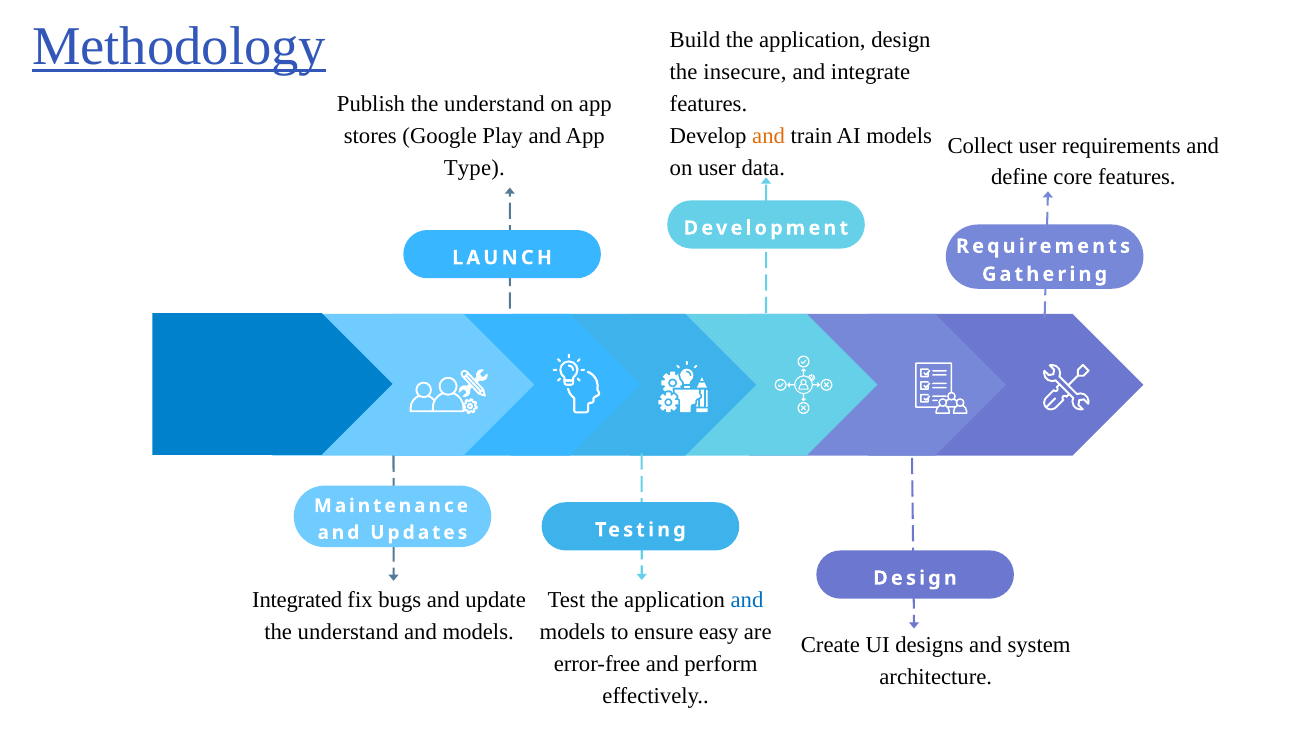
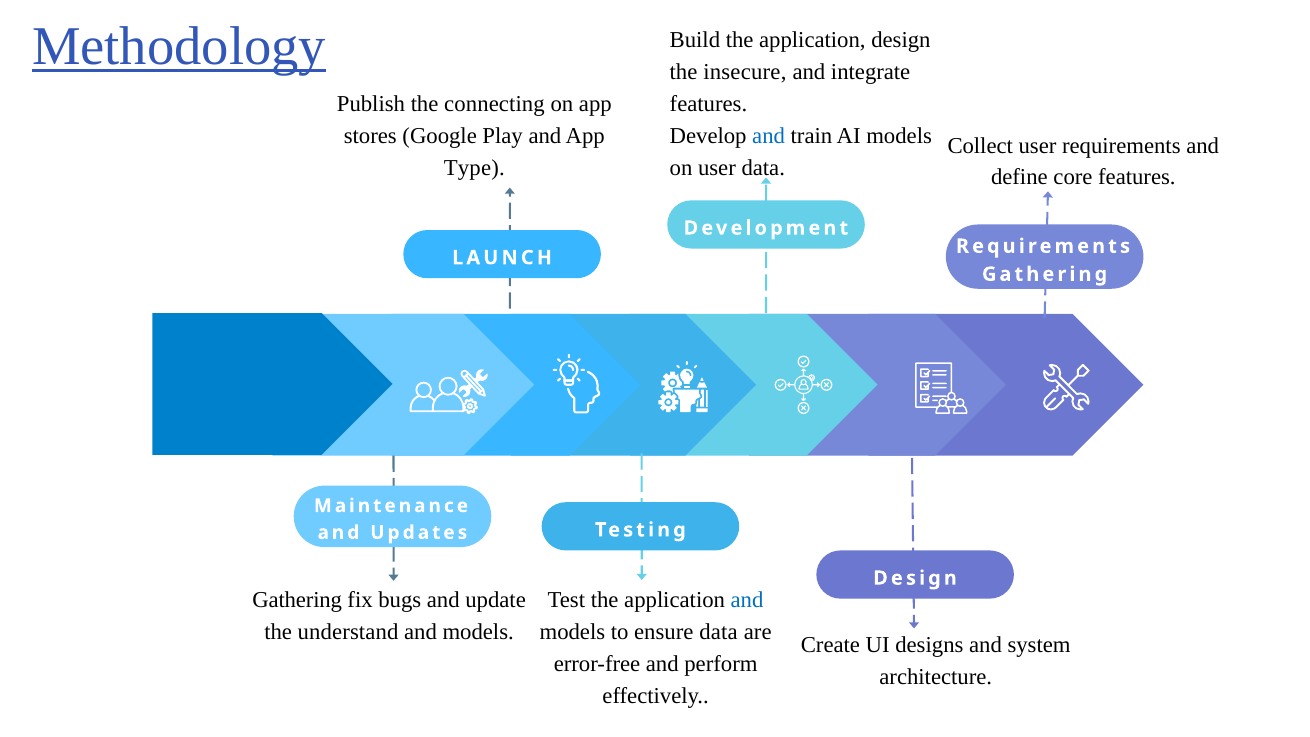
Publish the understand: understand -> connecting
and at (769, 136) colour: orange -> blue
Integrated at (297, 600): Integrated -> Gathering
ensure easy: easy -> data
